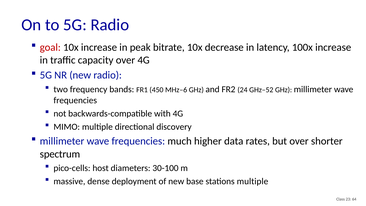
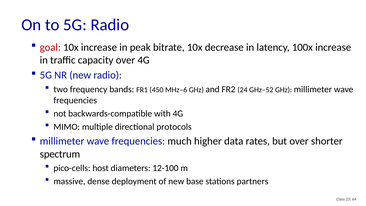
discovery: discovery -> protocols
30-100: 30-100 -> 12-100
stations multiple: multiple -> partners
